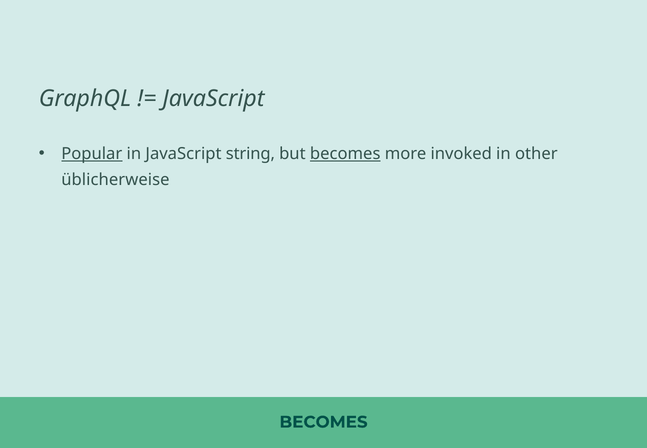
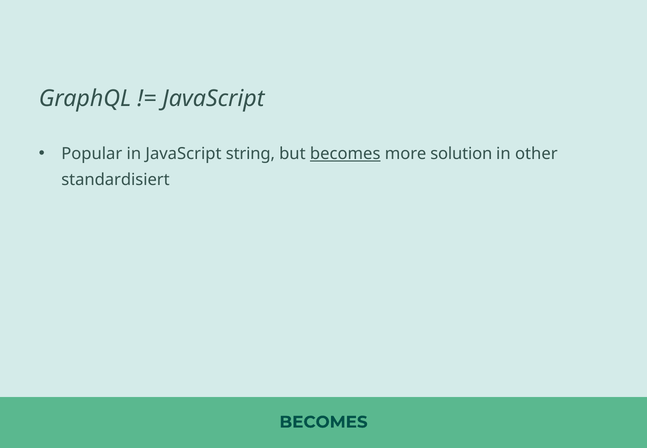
Popular underline: present -> none
invoked: invoked -> solution
üblicherweise: üblicherweise -> standardisiert
